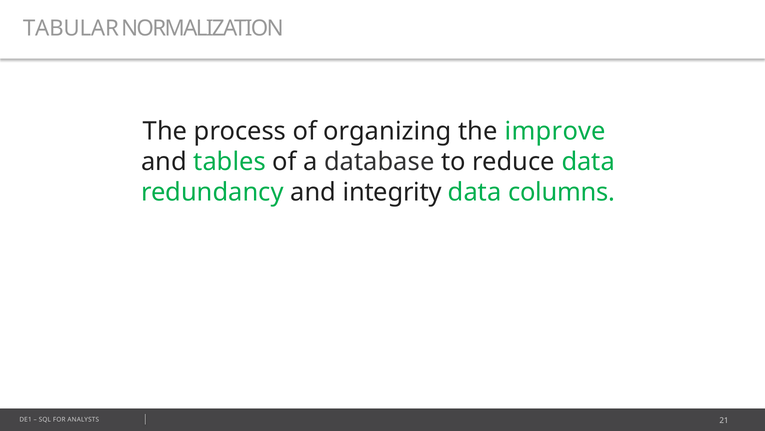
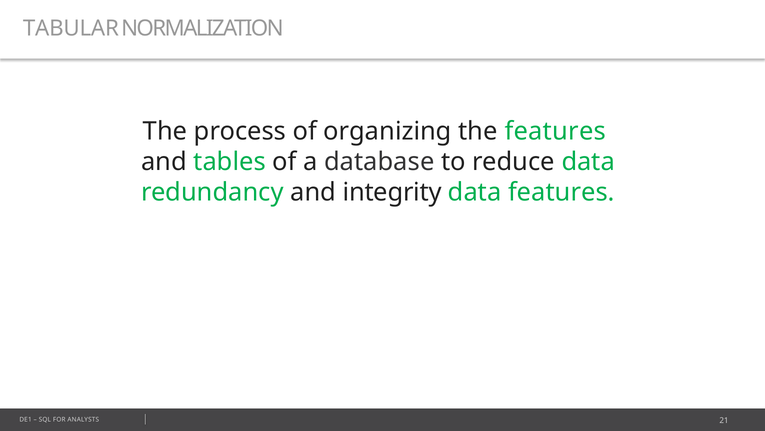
the improve: improve -> features
data columns: columns -> features
